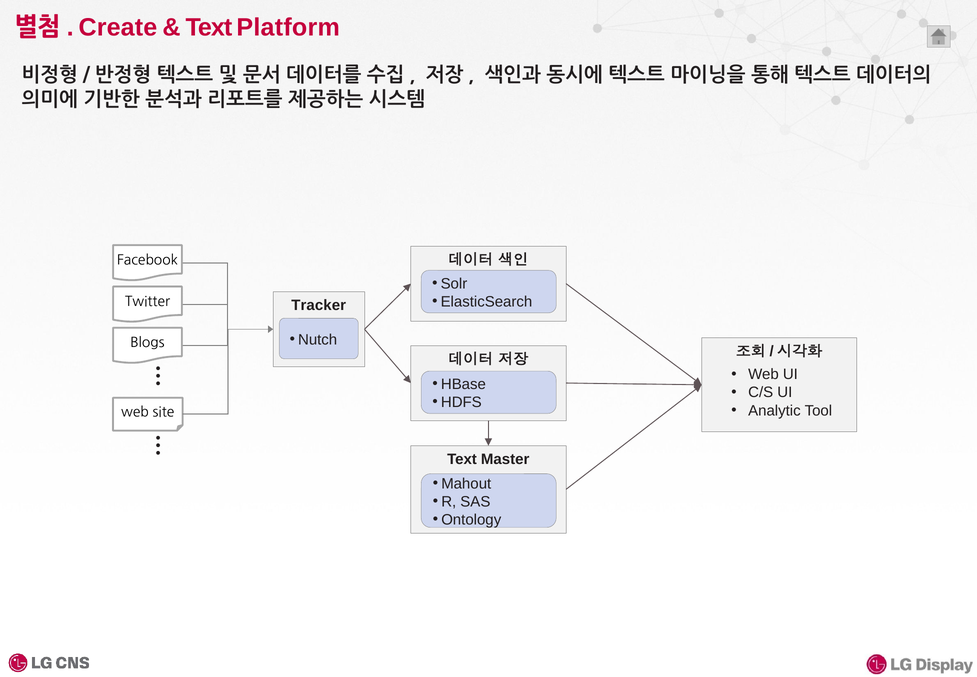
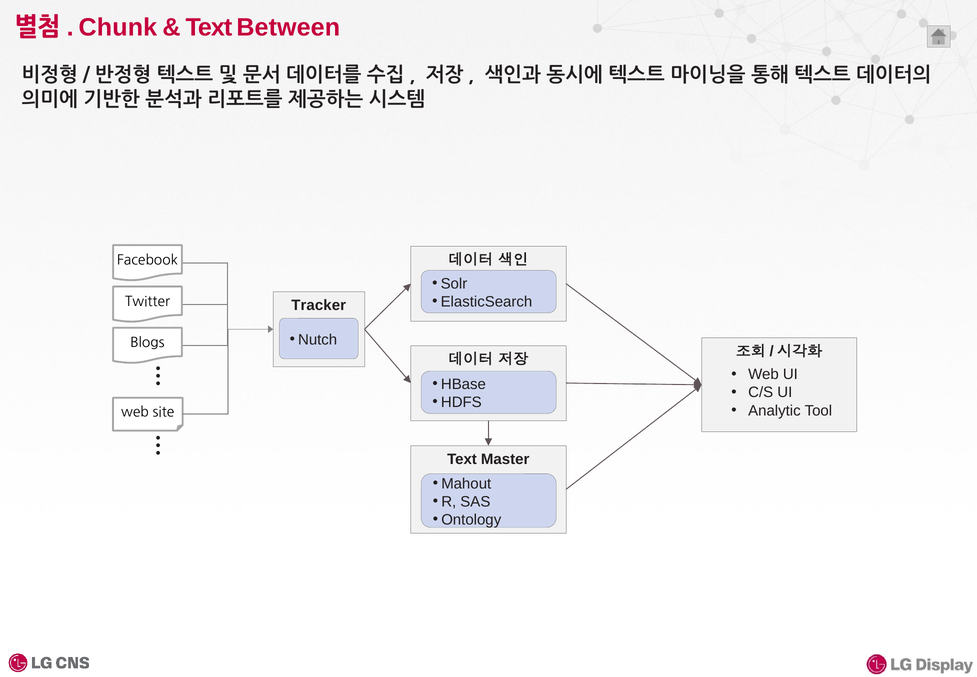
Create: Create -> Chunk
Platform: Platform -> Between
